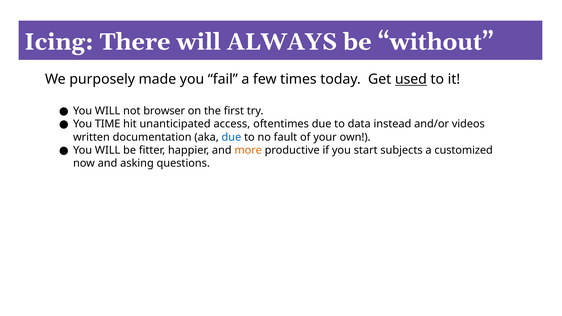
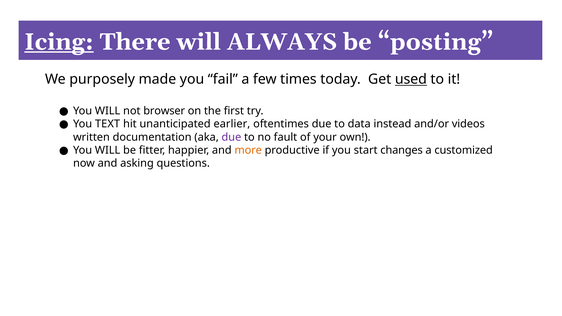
Icing underline: none -> present
without: without -> posting
TIME: TIME -> TEXT
access: access -> earlier
due at (231, 137) colour: blue -> purple
subjects: subjects -> changes
